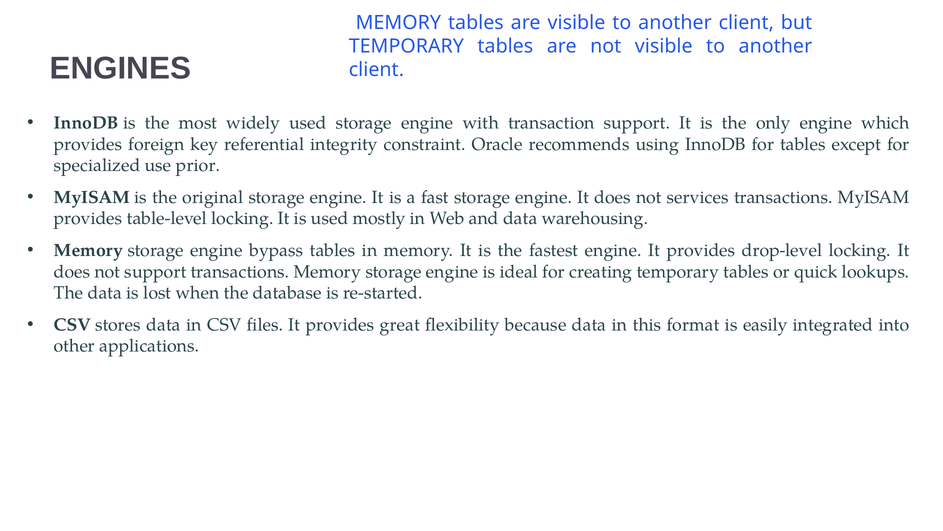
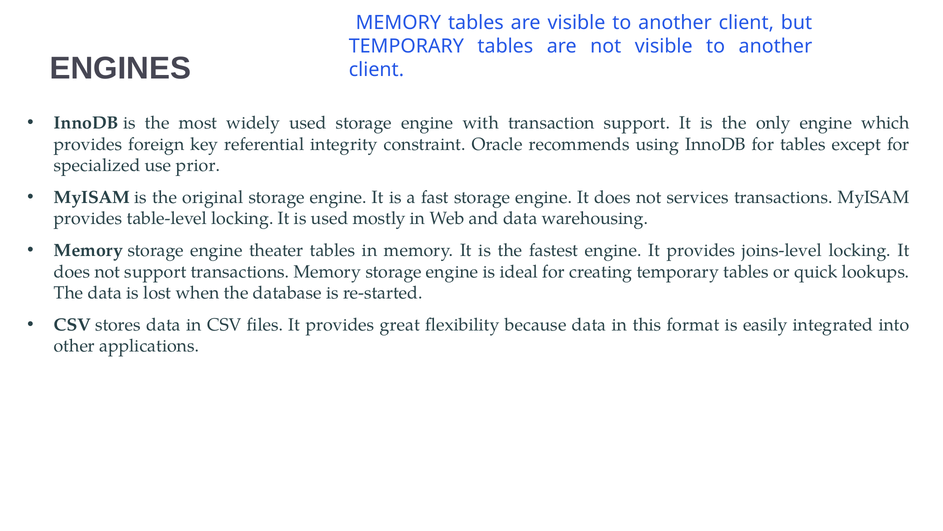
bypass: bypass -> theater
drop-level: drop-level -> joins-level
